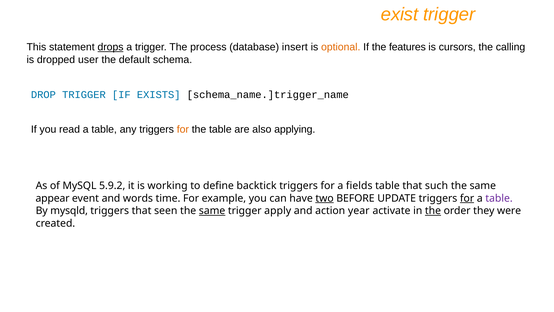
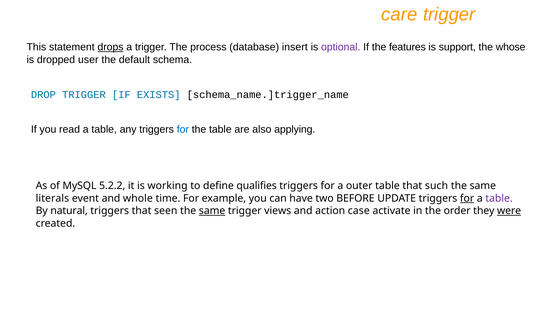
exist: exist -> care
optional colour: orange -> purple
cursors: cursors -> support
calling: calling -> whose
for at (183, 129) colour: orange -> blue
5.9.2: 5.9.2 -> 5.2.2
backtick: backtick -> qualifies
fields: fields -> outer
appear: appear -> literals
words: words -> whole
two underline: present -> none
mysqld: mysqld -> natural
apply: apply -> views
year: year -> case
the at (433, 211) underline: present -> none
were underline: none -> present
